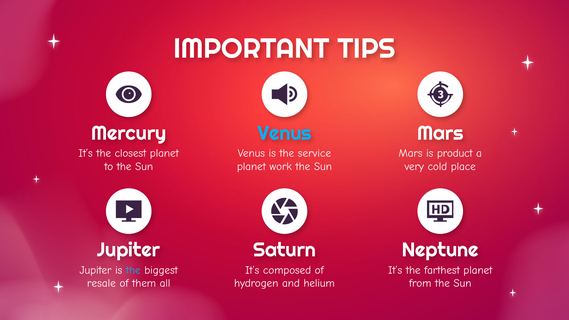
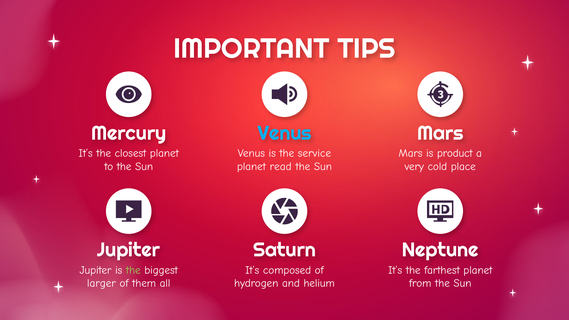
work: work -> read
the at (133, 270) colour: light blue -> light green
resale: resale -> larger
